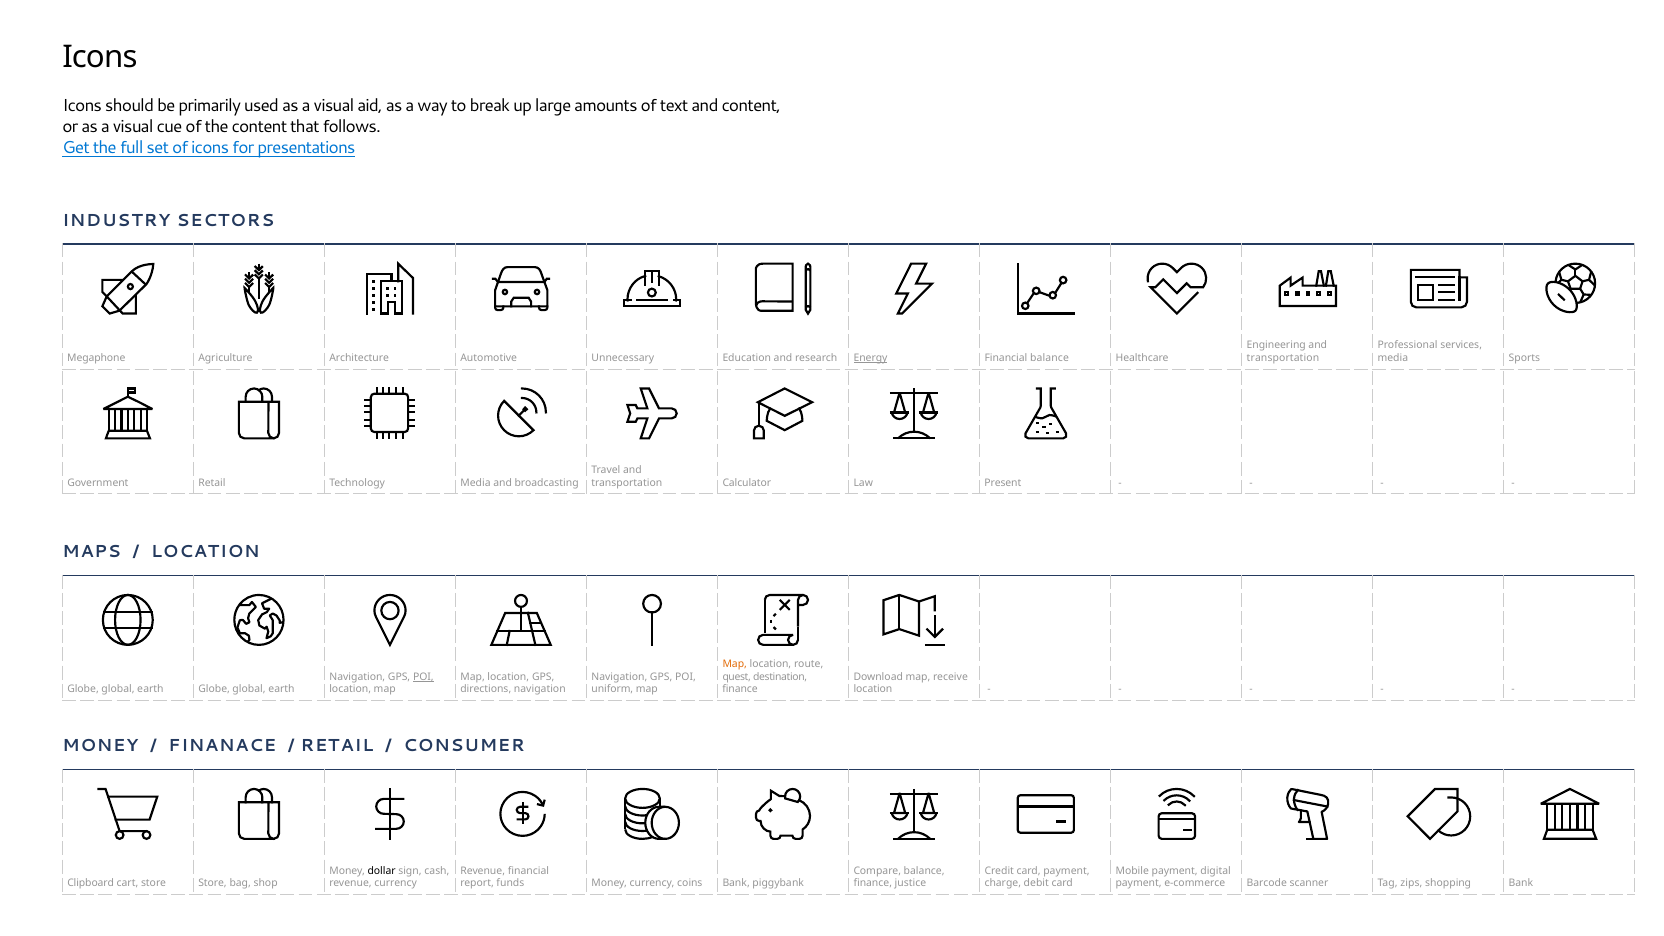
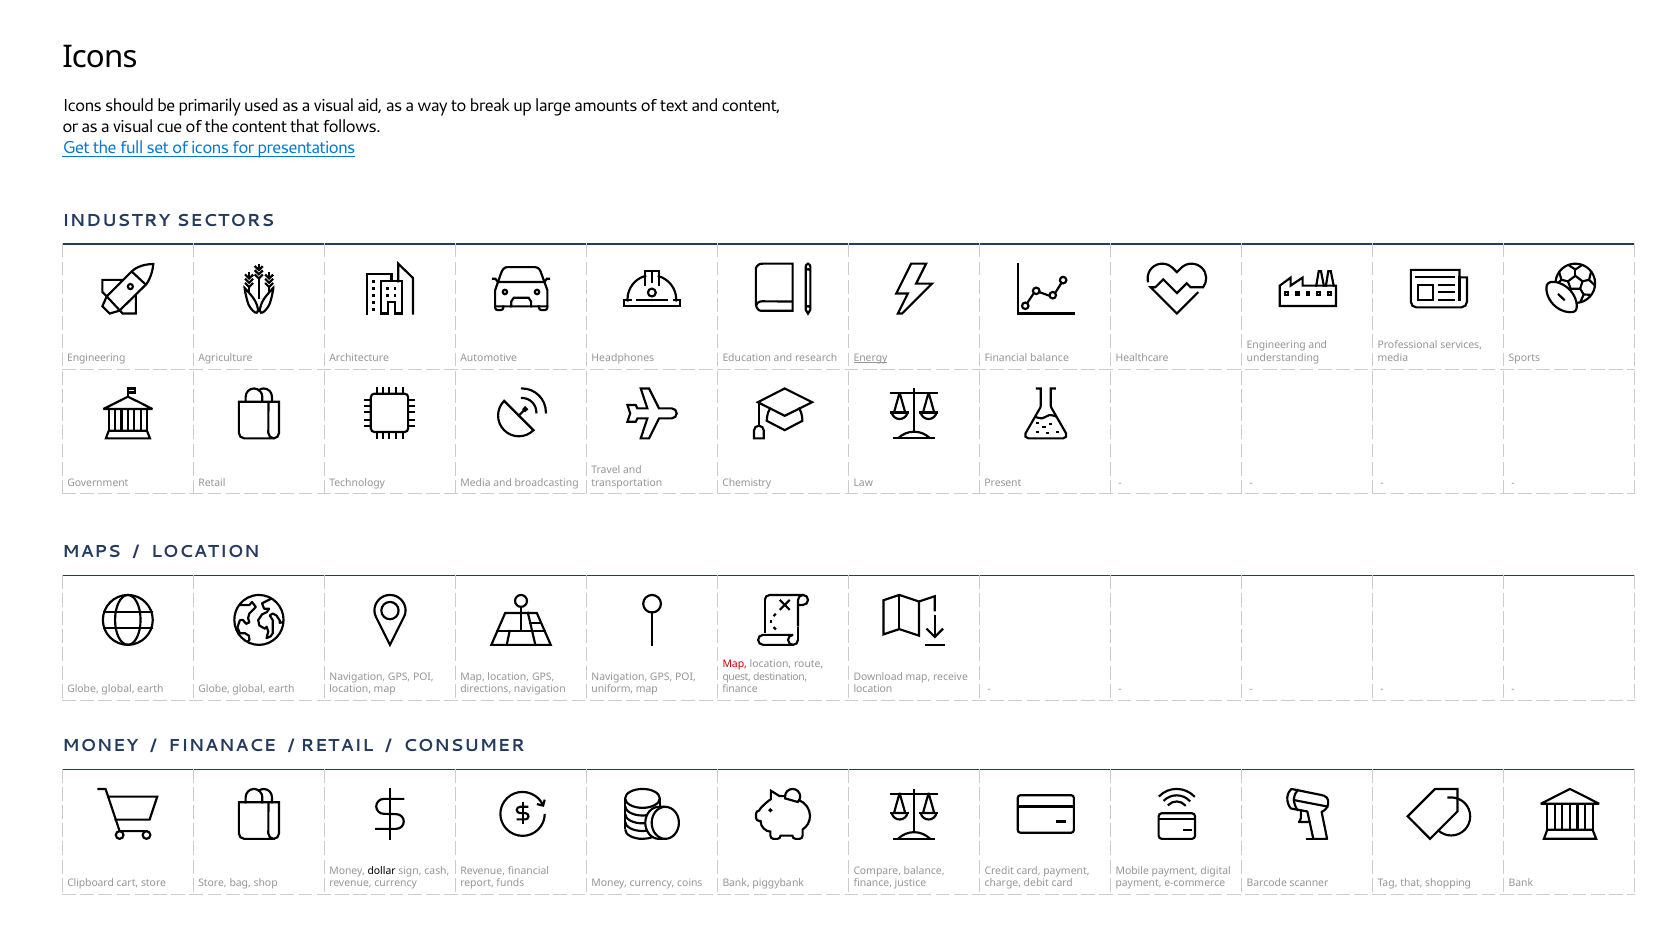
Megaphone at (96, 358): Megaphone -> Engineering
Unnecessary: Unnecessary -> Headphones
transportation at (1283, 358): transportation -> understanding
Calculator: Calculator -> Chemistry
Map at (735, 664) colour: orange -> red
POI at (423, 677) underline: present -> none
Tag zips: zips -> that
